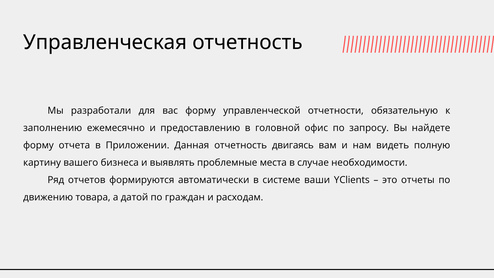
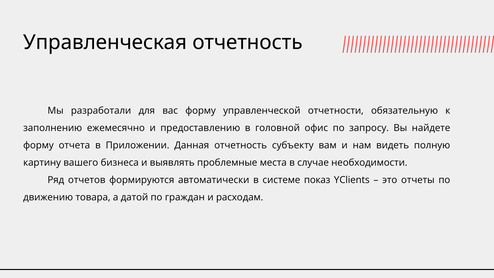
двигаясь: двигаясь -> субъекту
ваши: ваши -> показ
